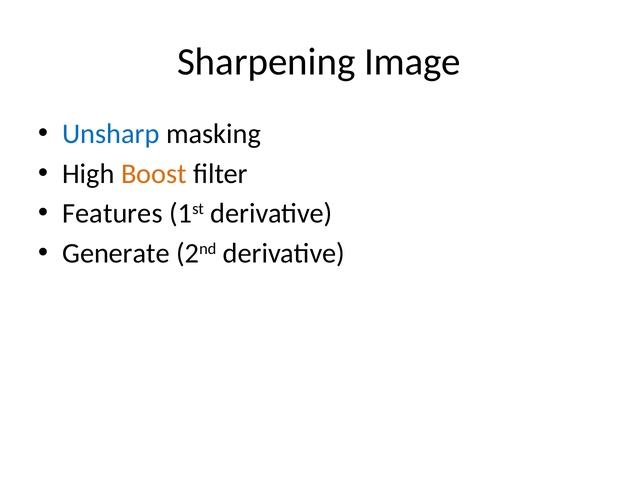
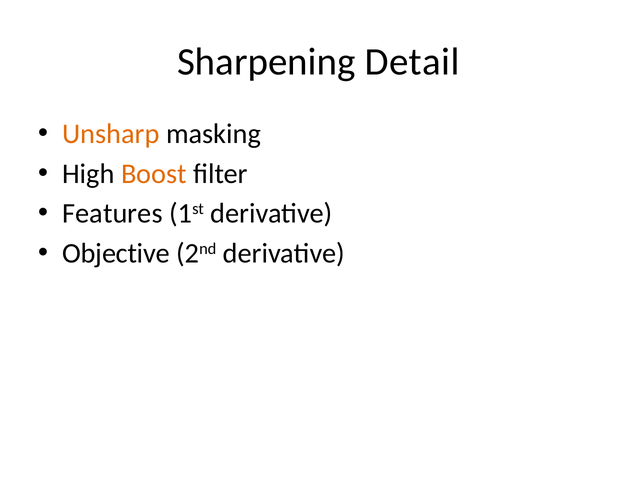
Image: Image -> Detail
Unsharp colour: blue -> orange
Generate: Generate -> Objective
